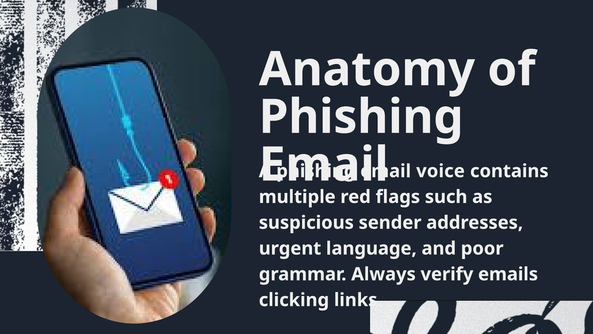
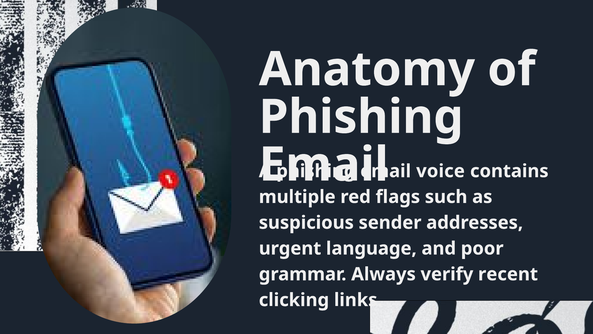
emails: emails -> recent
